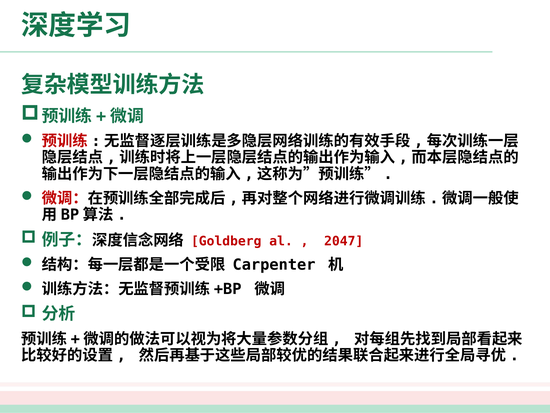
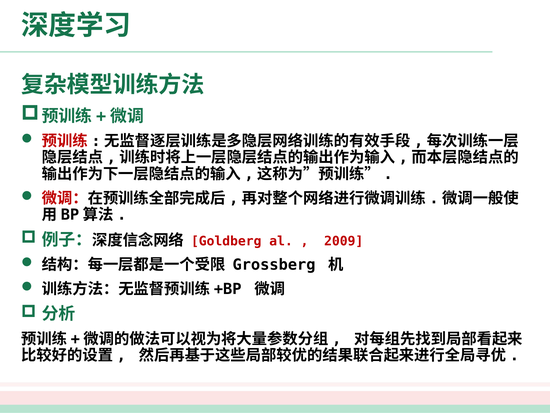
2047: 2047 -> 2009
Carpenter: Carpenter -> Grossberg
